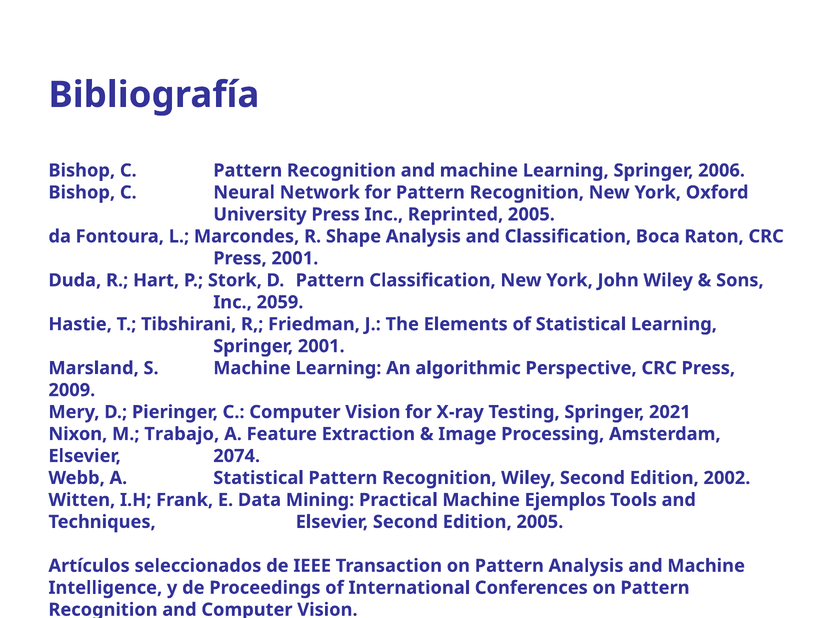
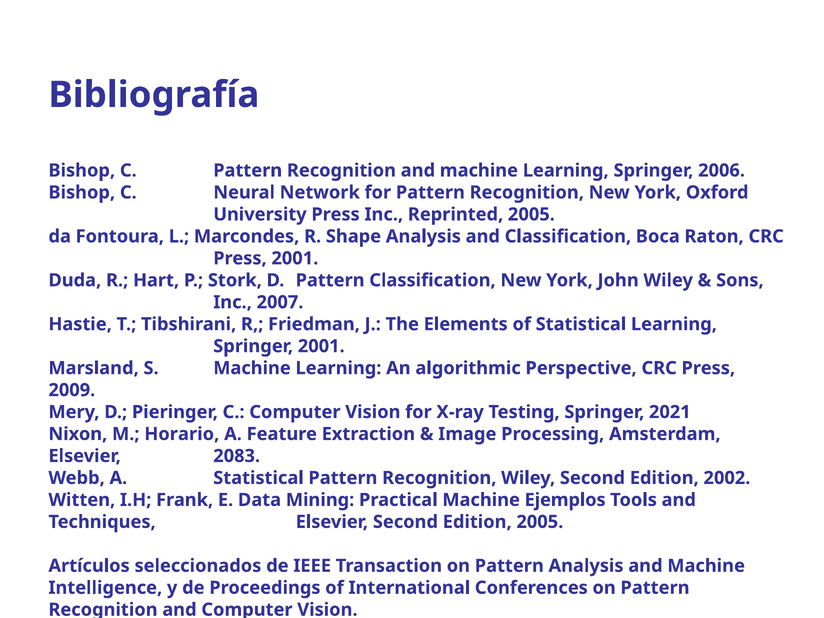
2059: 2059 -> 2007
Trabajo: Trabajo -> Horario
2074: 2074 -> 2083
